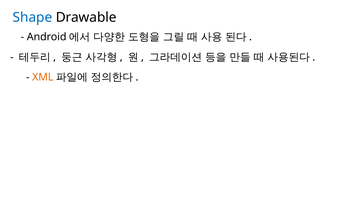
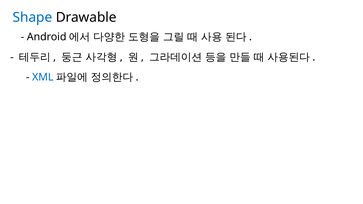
XML colour: orange -> blue
